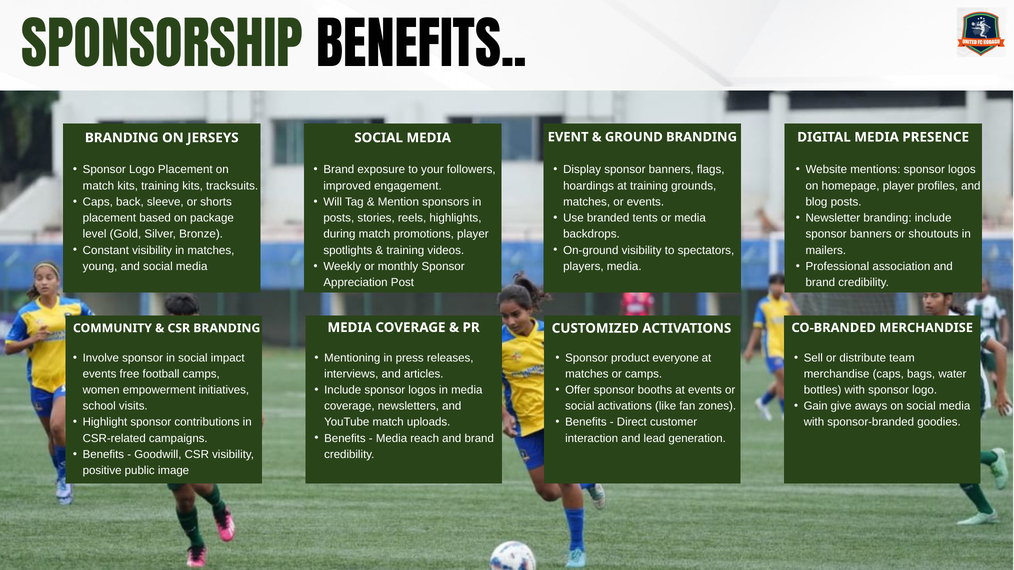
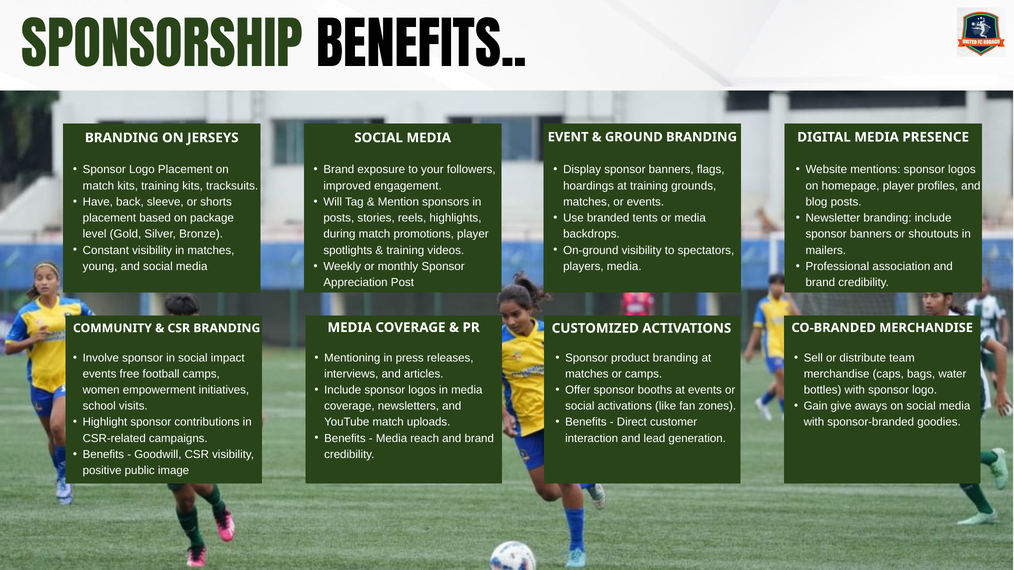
Caps at (98, 202): Caps -> Have
product everyone: everyone -> branding
